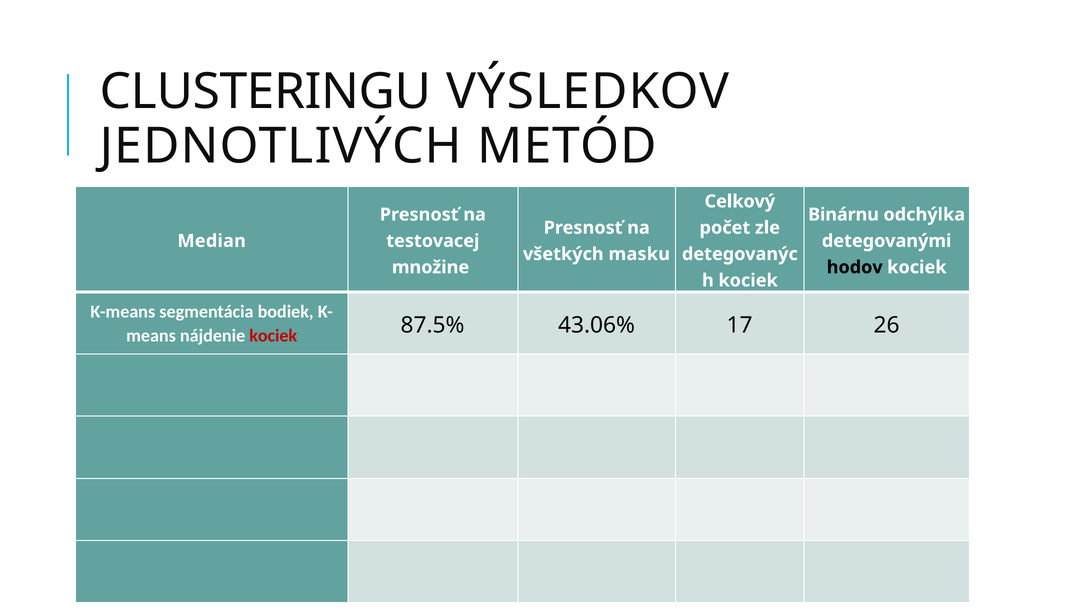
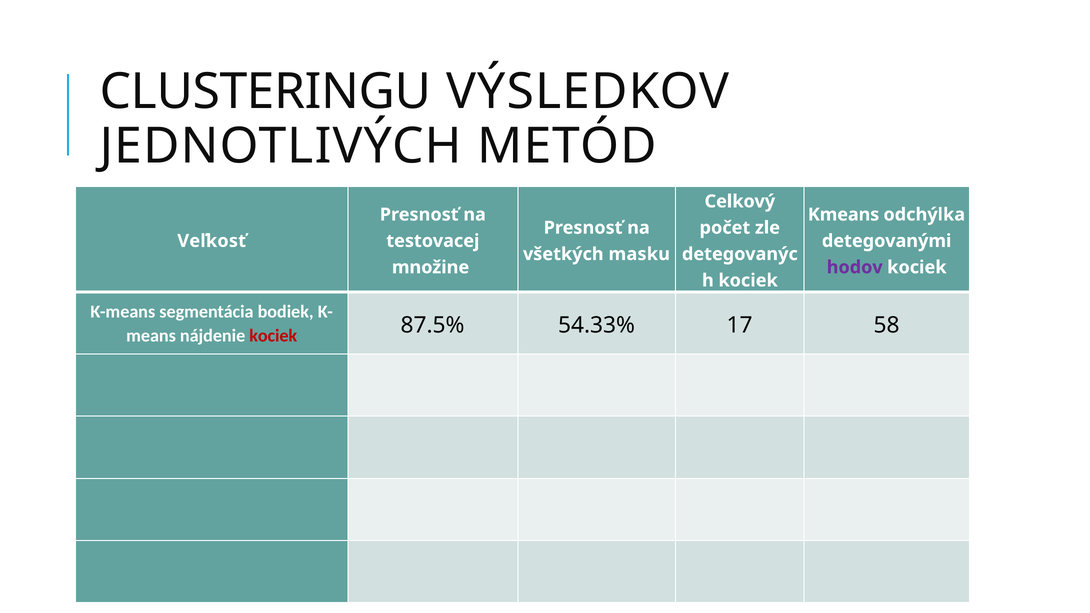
Binárnu: Binárnu -> Kmeans
Median: Median -> Veľkosť
hodov colour: black -> purple
43.06%: 43.06% -> 54.33%
26: 26 -> 58
